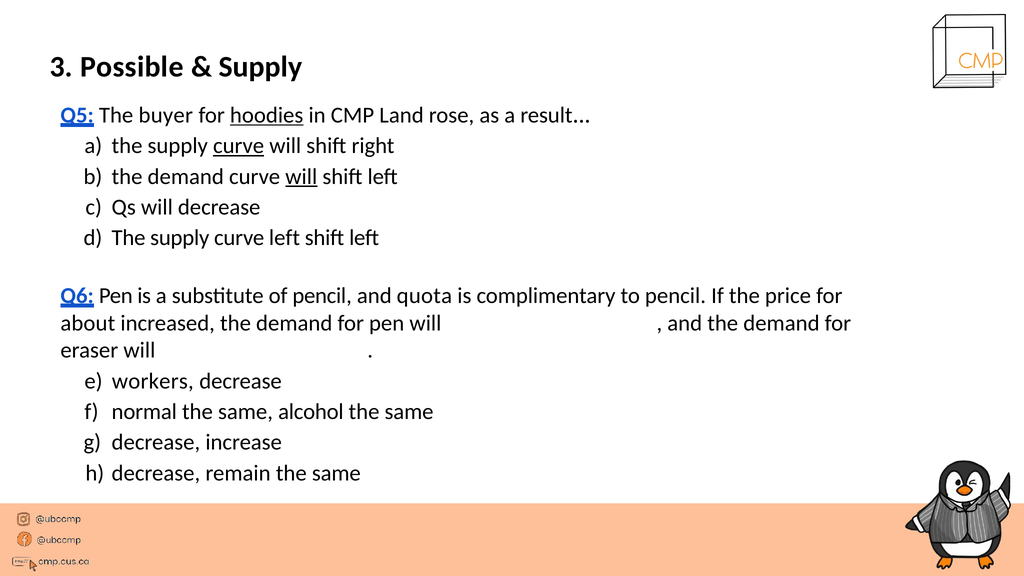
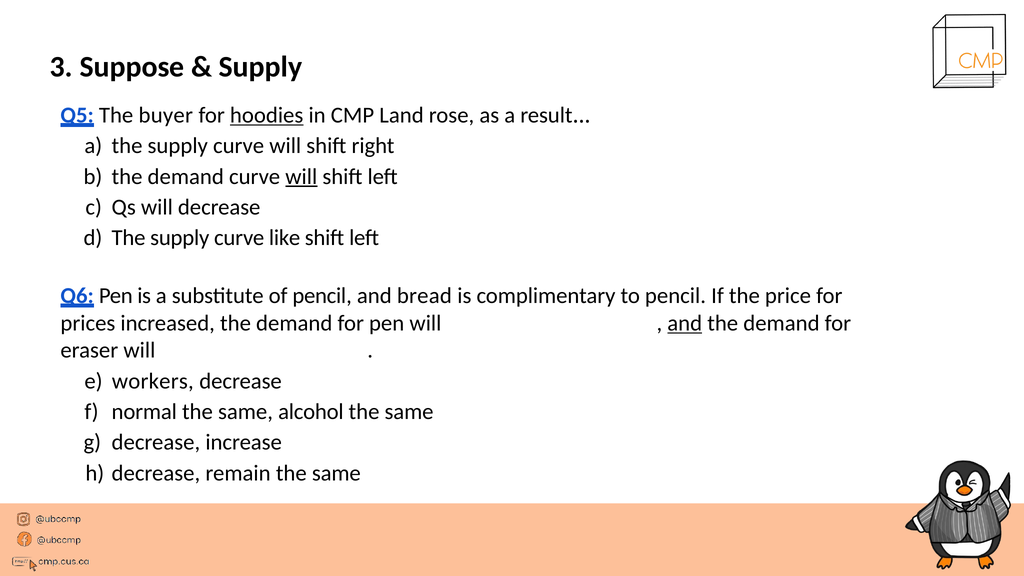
Possible: Possible -> Suppose
curve at (239, 146) underline: present -> none
curve left: left -> like
quota: quota -> bread
about: about -> prices
and at (685, 323) underline: none -> present
